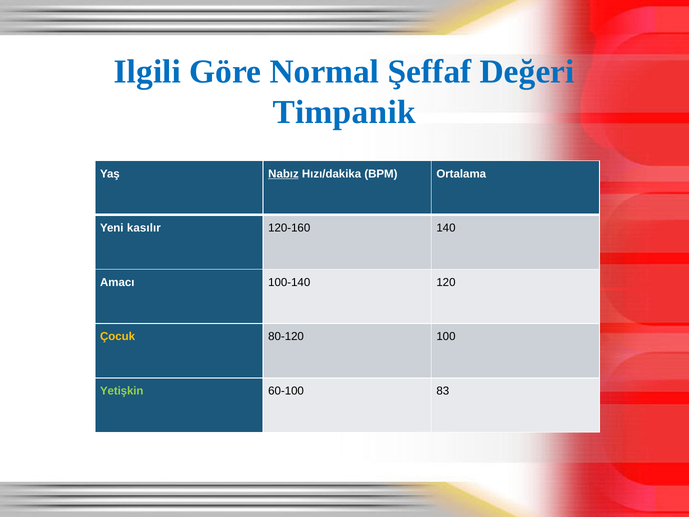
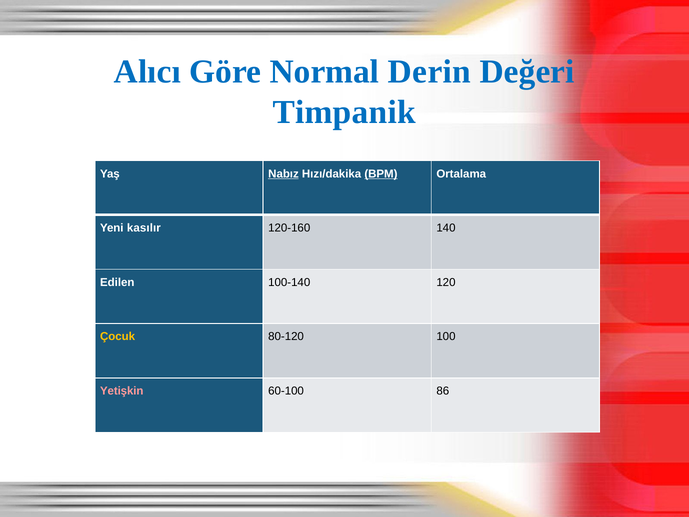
Ilgili: Ilgili -> Alıcı
Şeffaf: Şeffaf -> Derin
BPM underline: none -> present
Amacı: Amacı -> Edilen
Yetişkin colour: light green -> pink
83: 83 -> 86
